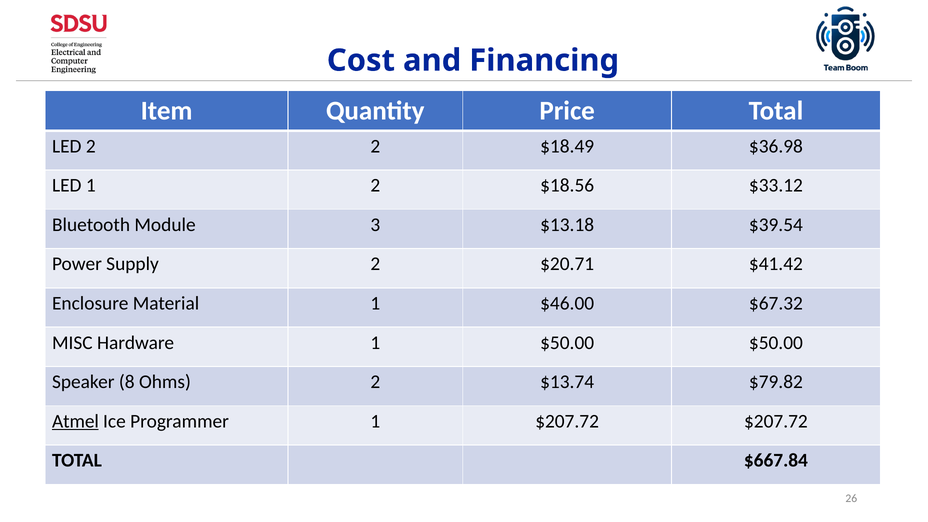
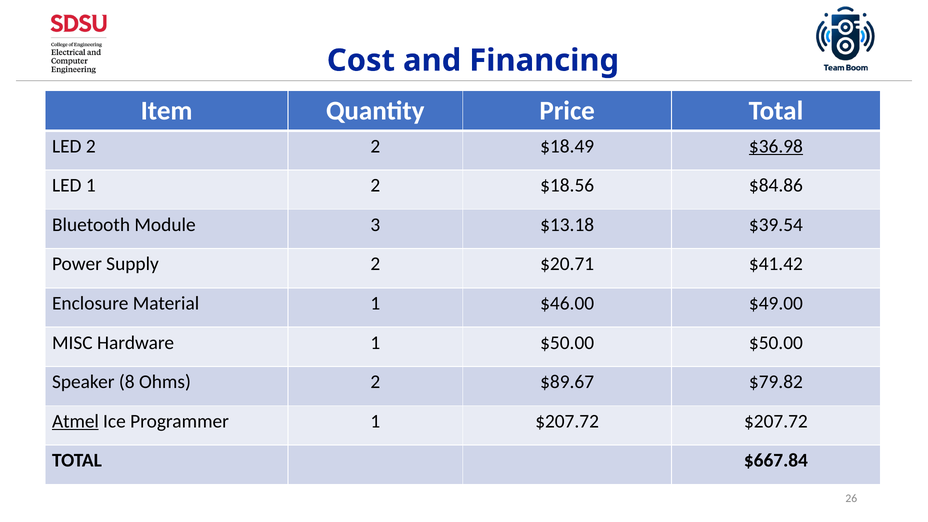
$36.98 underline: none -> present
$33.12: $33.12 -> $84.86
$67.32: $67.32 -> $49.00
$13.74: $13.74 -> $89.67
